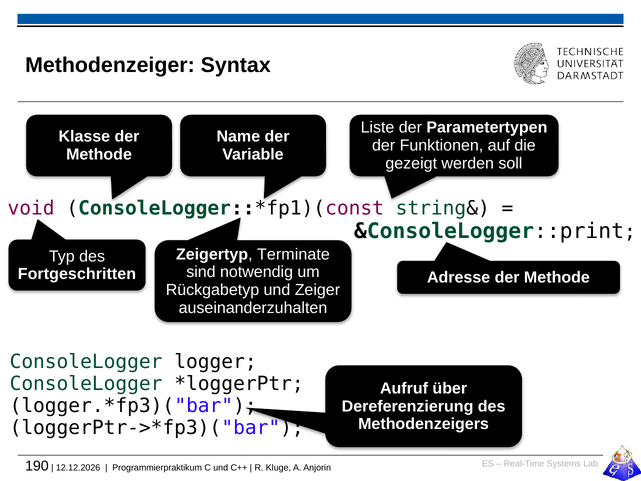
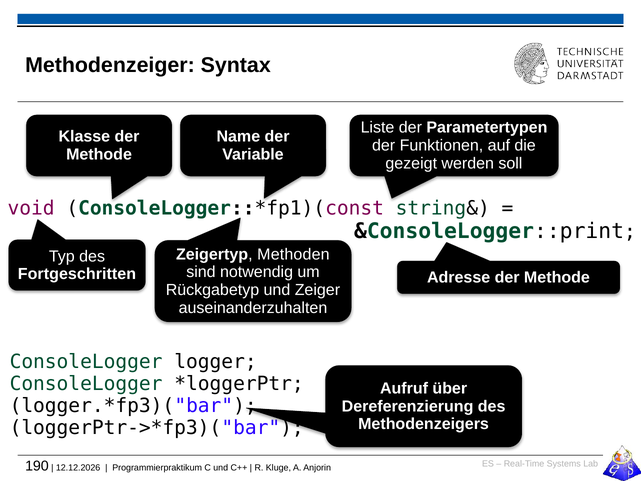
Terminate: Terminate -> Methoden
